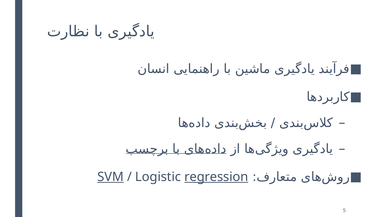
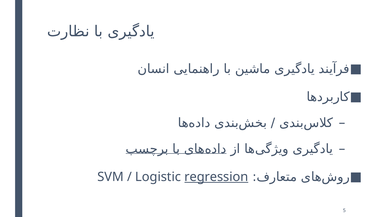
SVM underline: present -> none
